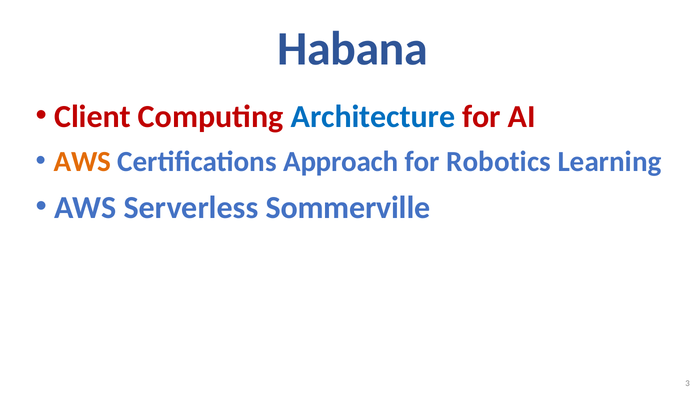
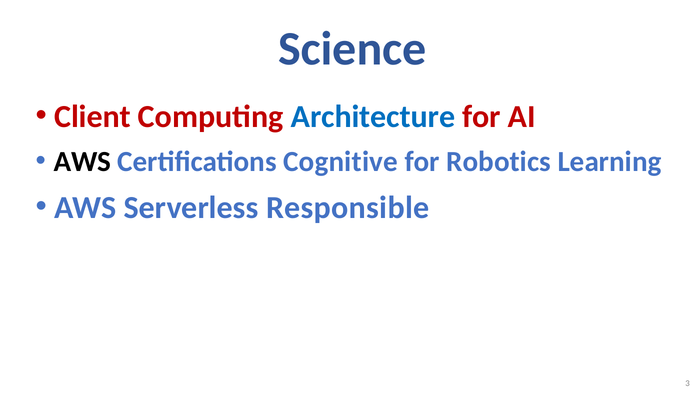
Habana: Habana -> Science
AWS at (83, 162) colour: orange -> black
Approach: Approach -> Cognitive
Sommerville: Sommerville -> Responsible
